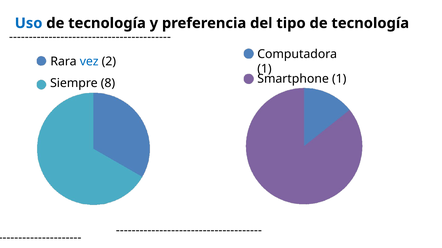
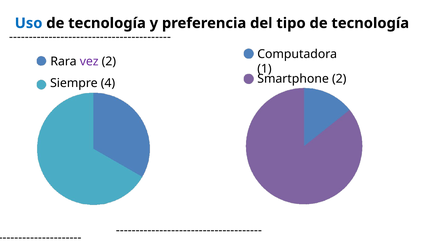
vez colour: blue -> purple
8: 8 -> 4
Smartphone 1: 1 -> 2
